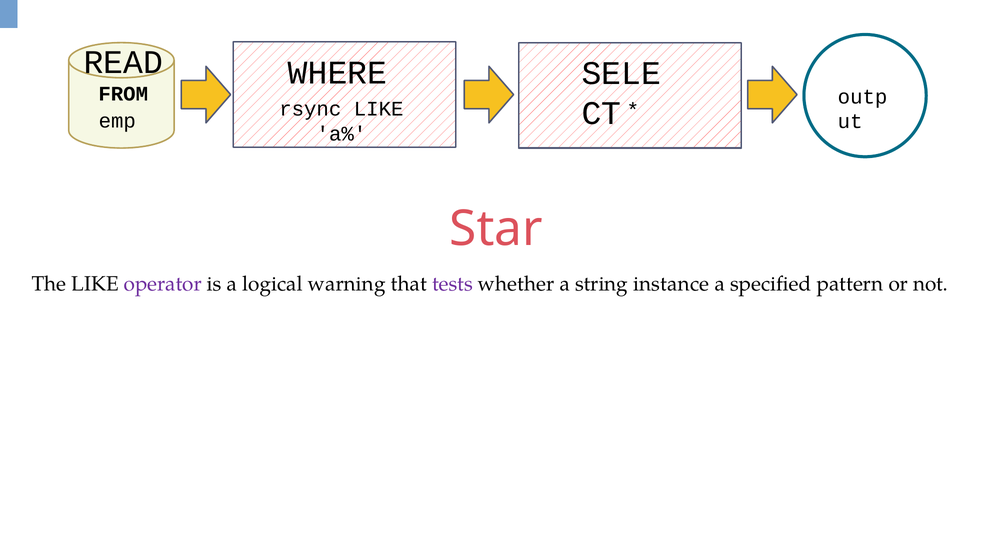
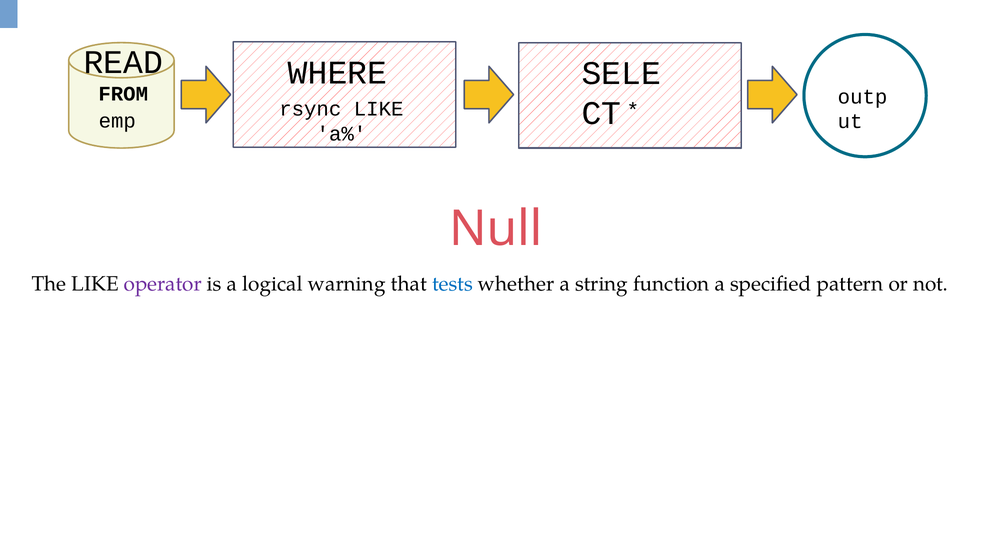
Star: Star -> Null
tests colour: purple -> blue
instance: instance -> function
